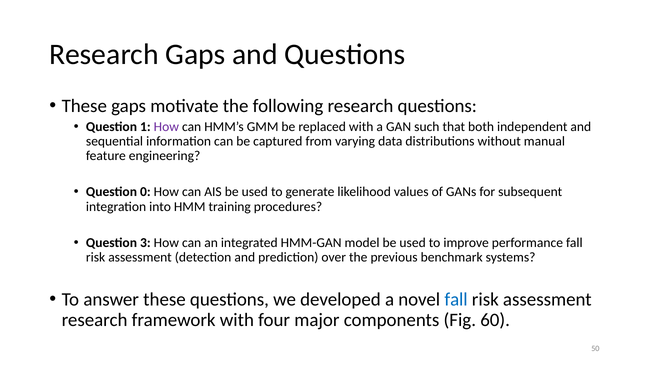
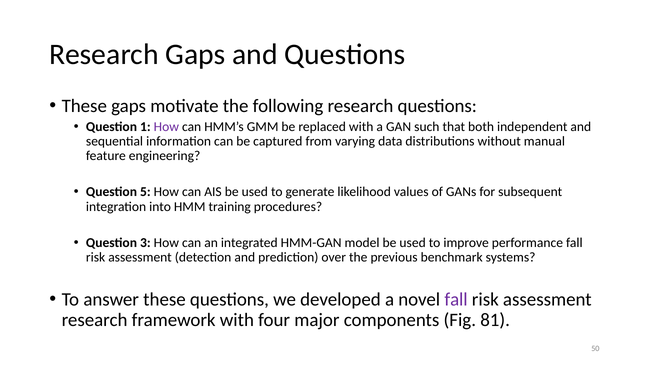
0: 0 -> 5
fall at (456, 299) colour: blue -> purple
60: 60 -> 81
